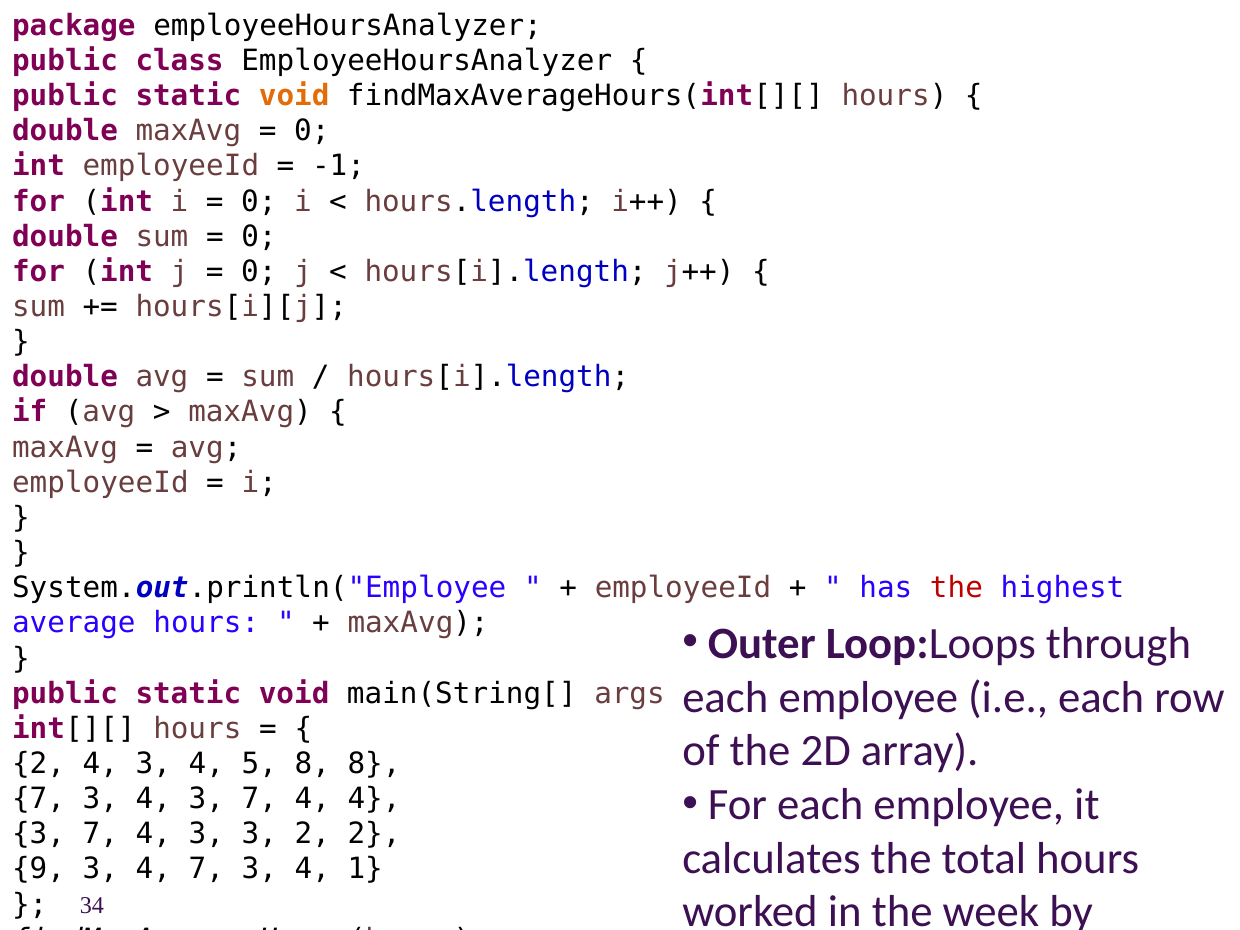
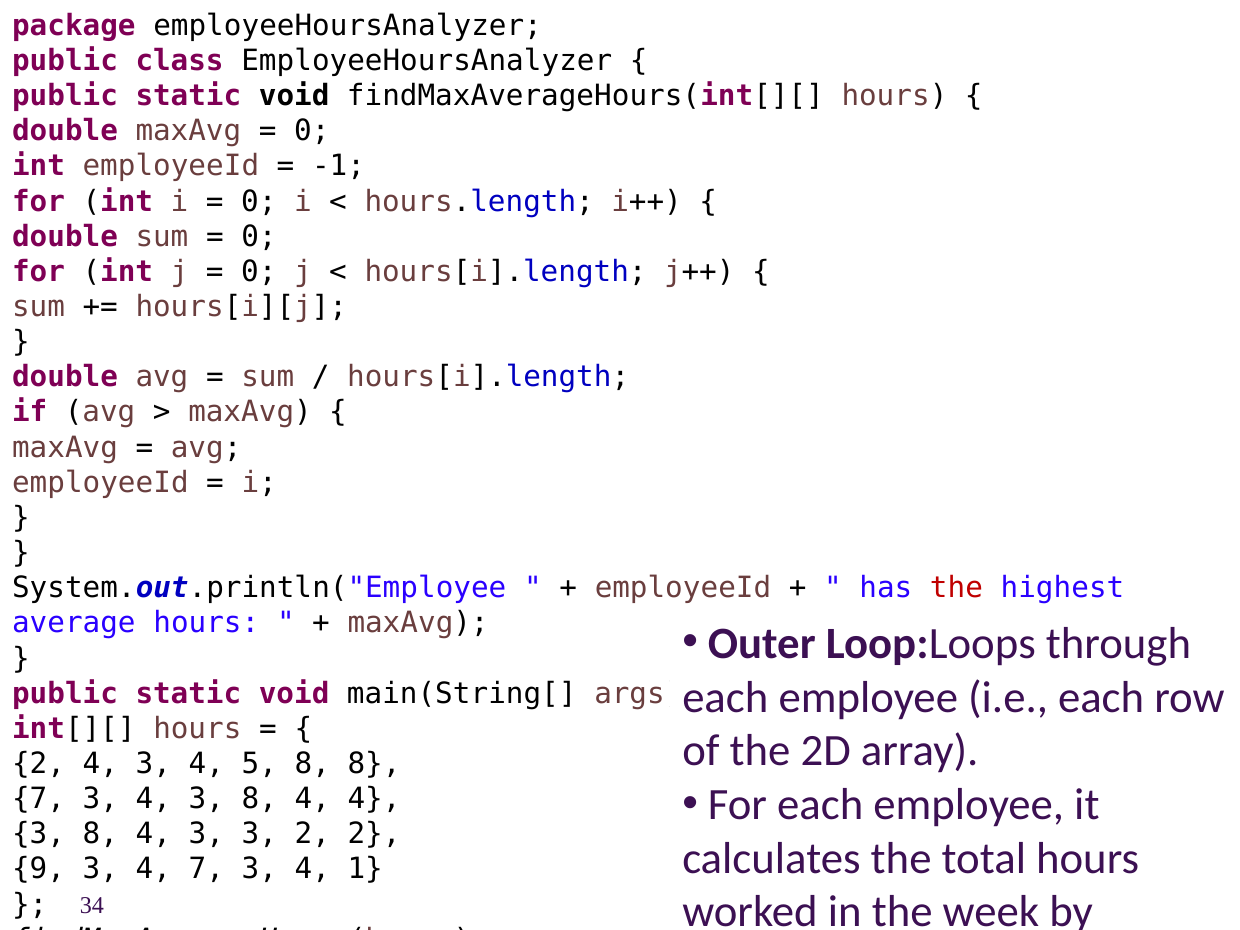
void at (294, 96) colour: orange -> black
3 4 3 7: 7 -> 8
7 at (100, 834): 7 -> 8
